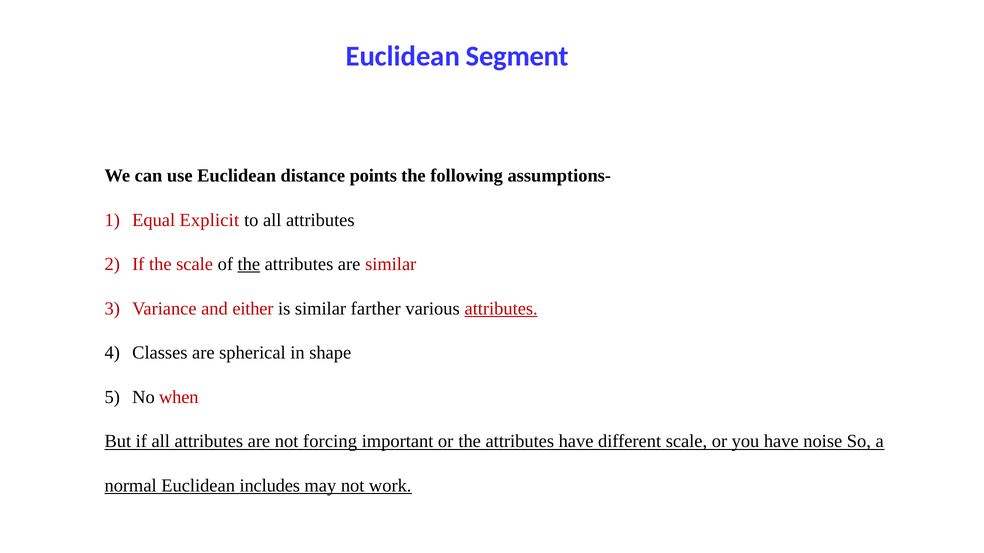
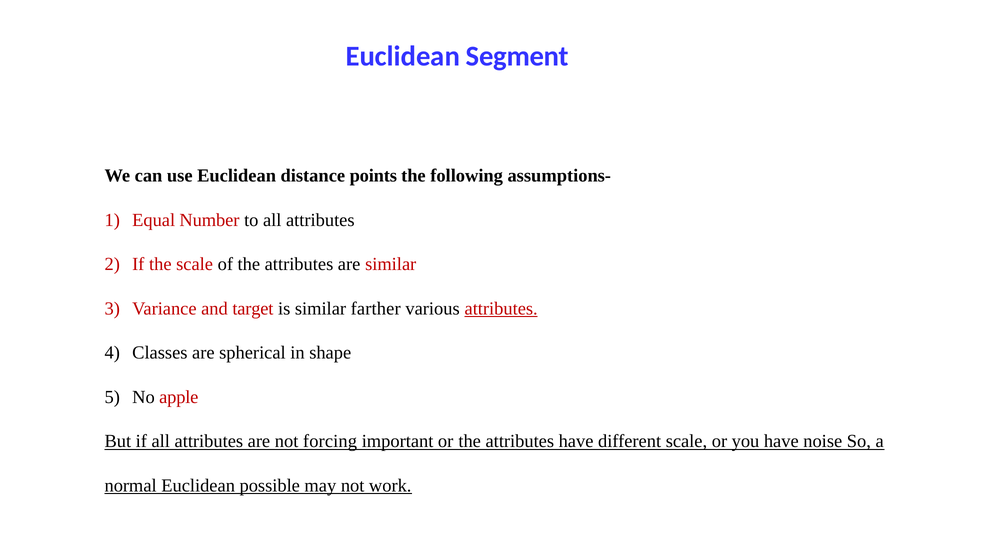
Explicit: Explicit -> Number
the at (249, 264) underline: present -> none
either: either -> target
when: when -> apple
includes: includes -> possible
